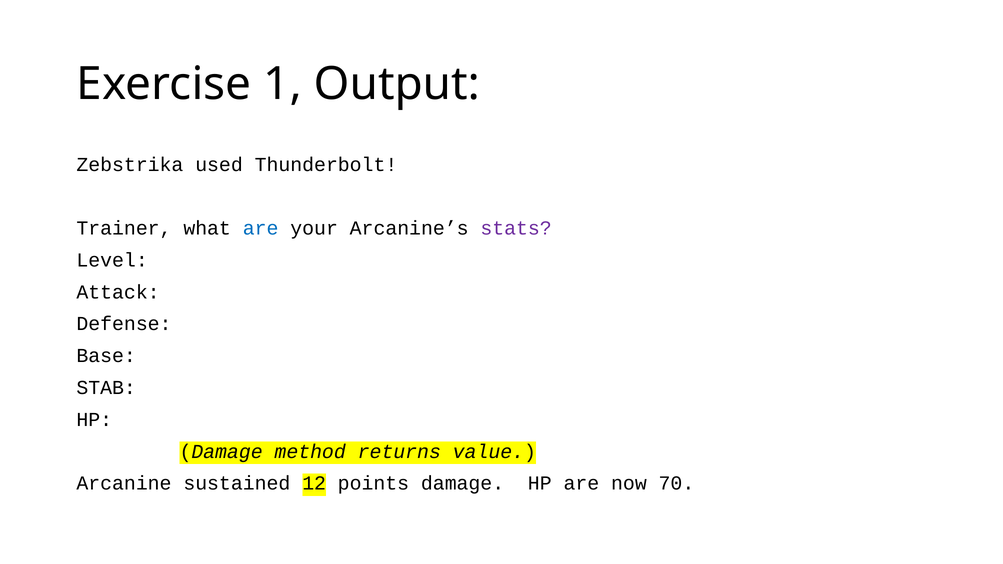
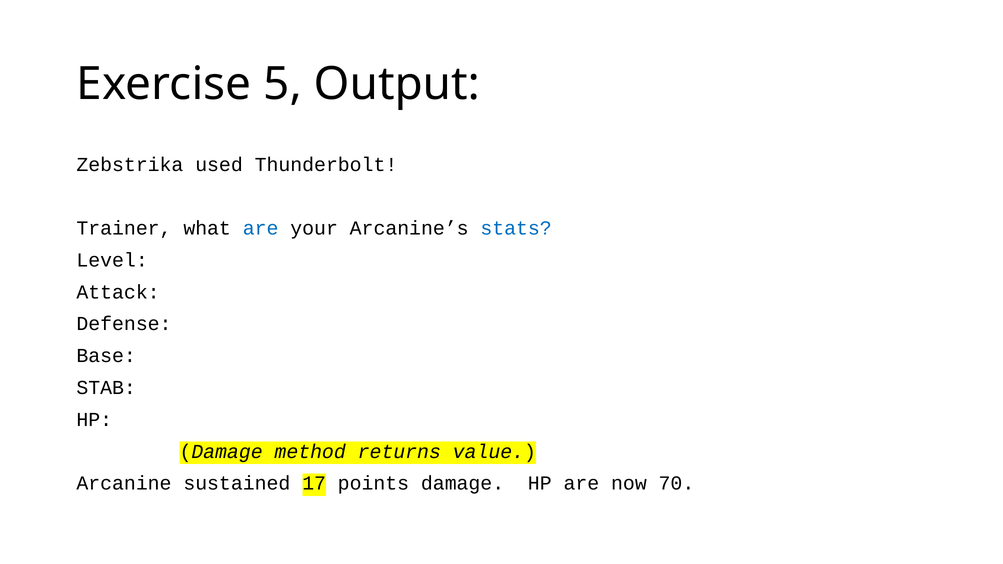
1: 1 -> 5
stats colour: purple -> blue
12: 12 -> 17
